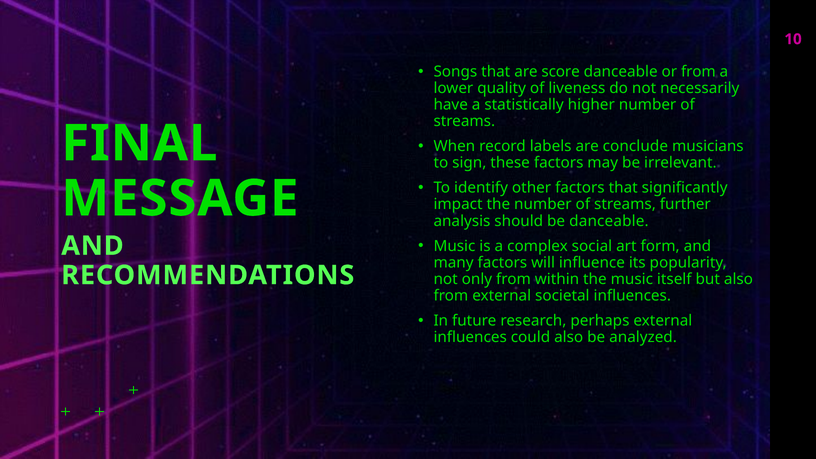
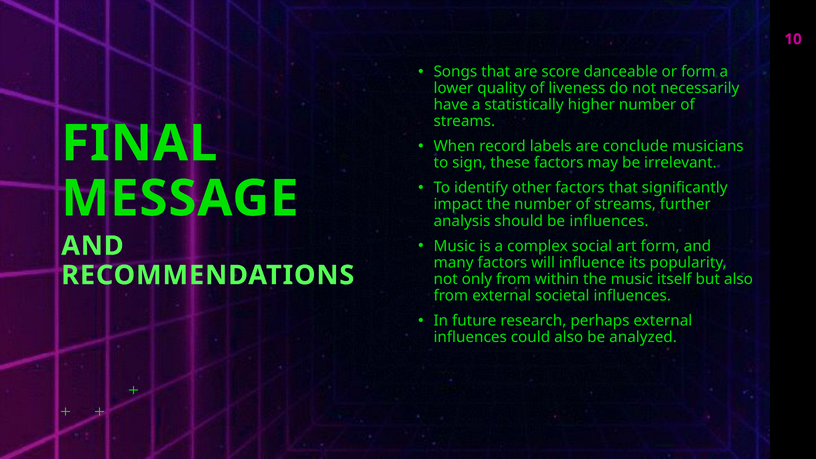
or from: from -> form
be danceable: danceable -> influences
